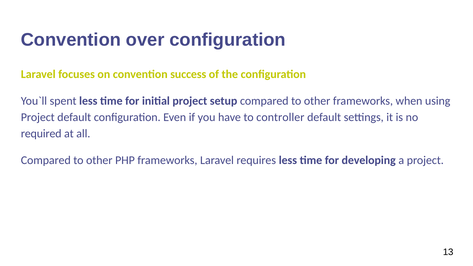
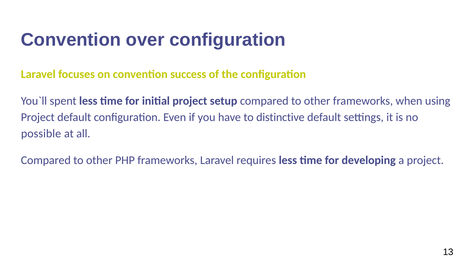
controller: controller -> distinctive
required: required -> possible
